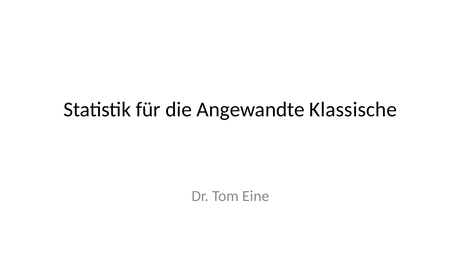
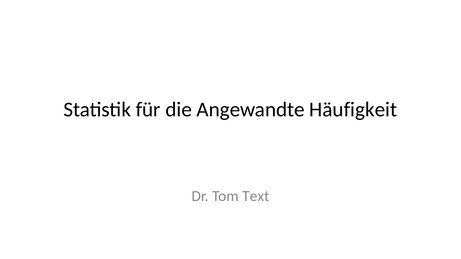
Klassische: Klassische -> Häufigkeit
Eine: Eine -> Text
